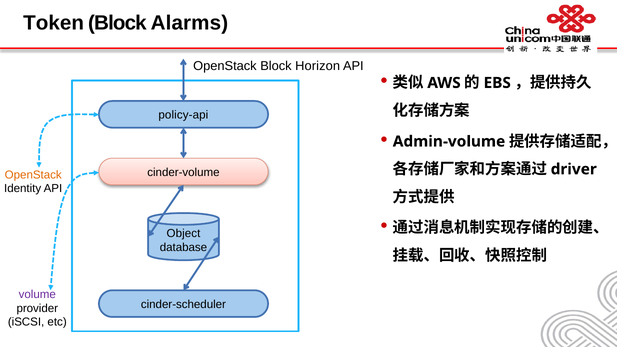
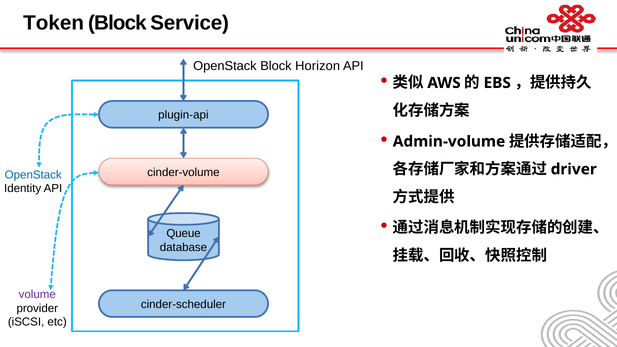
Alarms: Alarms -> Service
policy-api: policy-api -> plugin-api
OpenStack at (33, 175) colour: orange -> blue
Object: Object -> Queue
